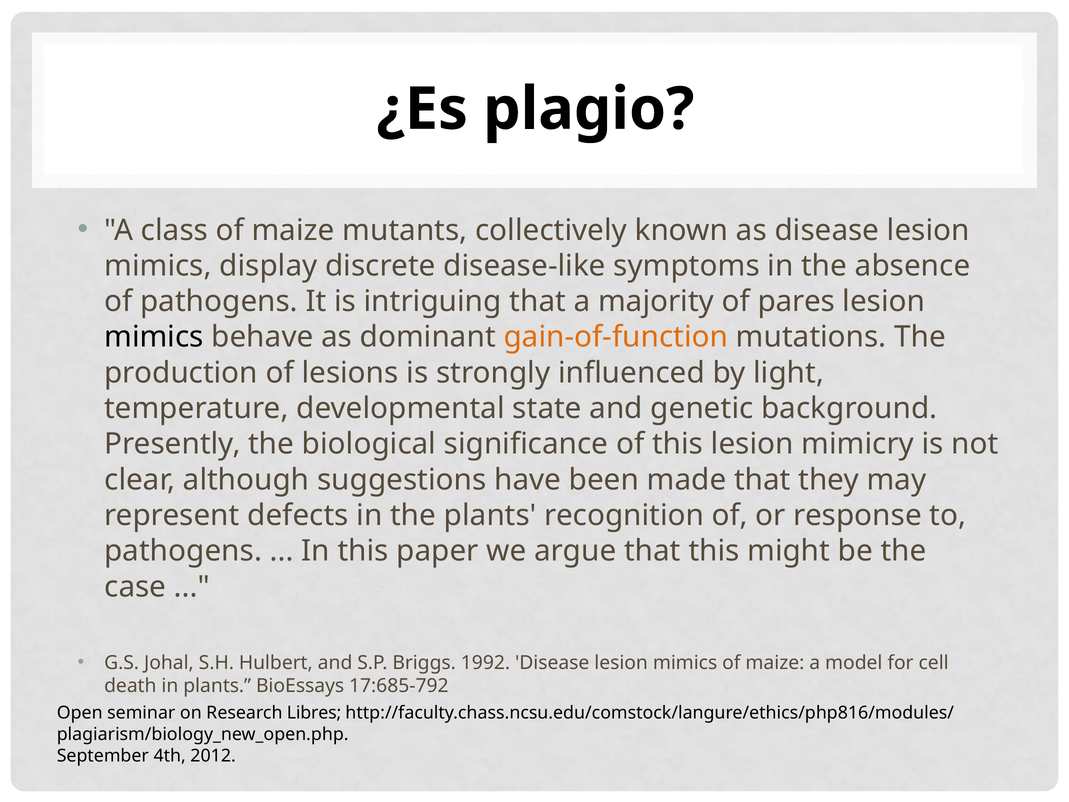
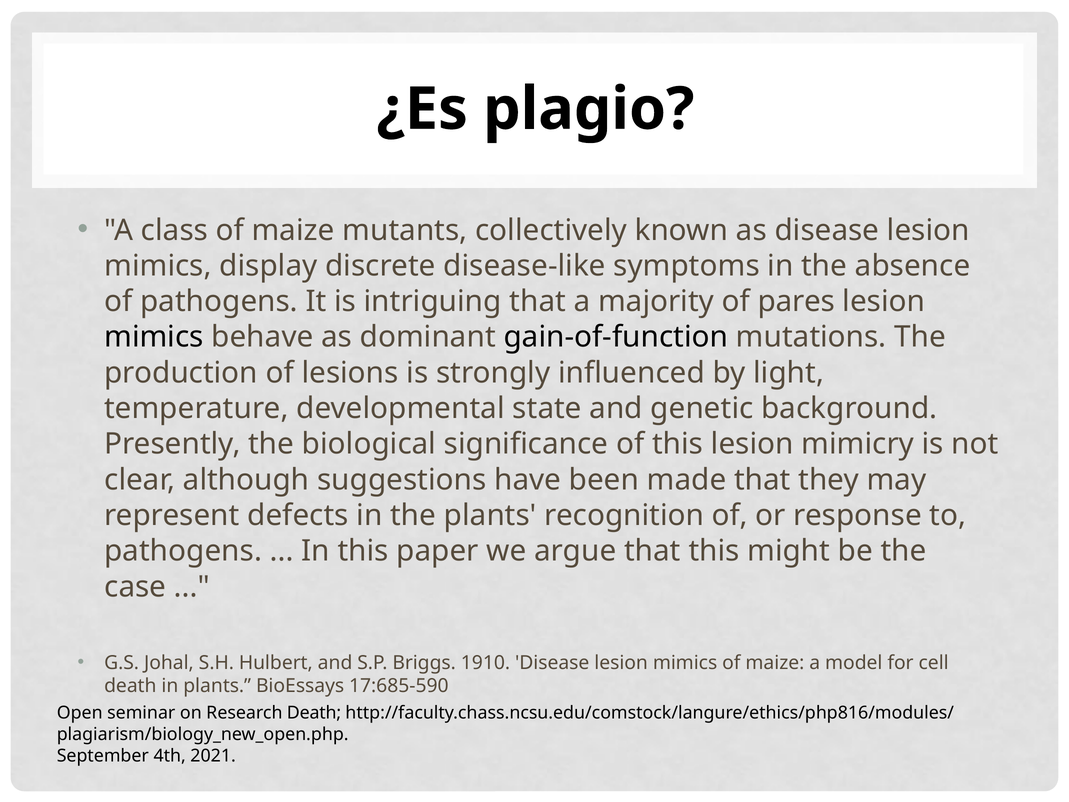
gain-of-function colour: orange -> black
1992: 1992 -> 1910
17:685-792: 17:685-792 -> 17:685-590
Research Libres: Libres -> Death
2012: 2012 -> 2021
